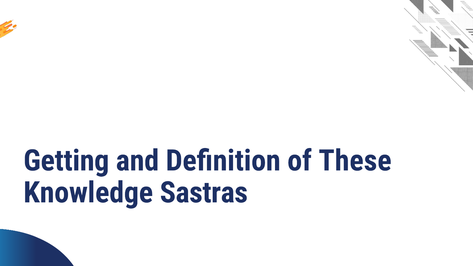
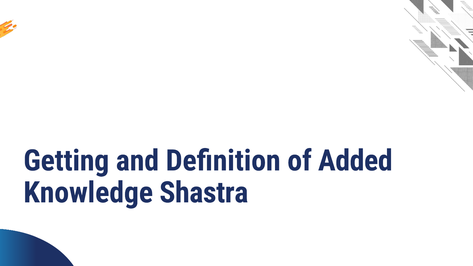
These: These -> Added
Sastras: Sastras -> Shastra
